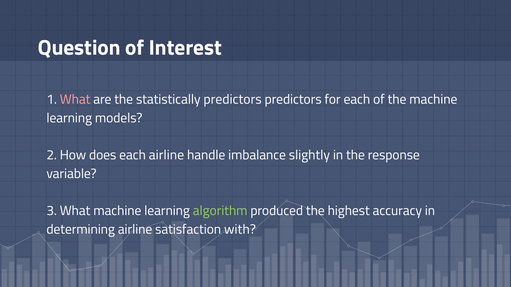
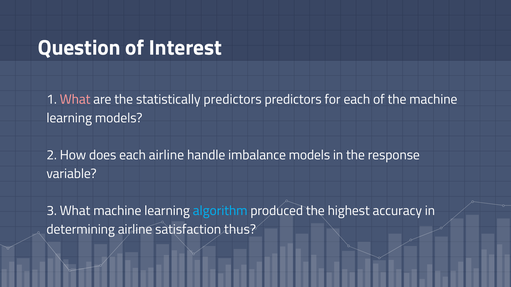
imbalance slightly: slightly -> models
algorithm colour: light green -> light blue
with: with -> thus
